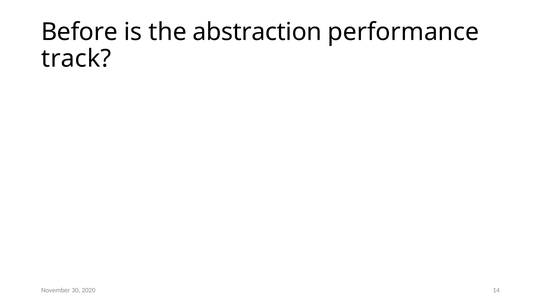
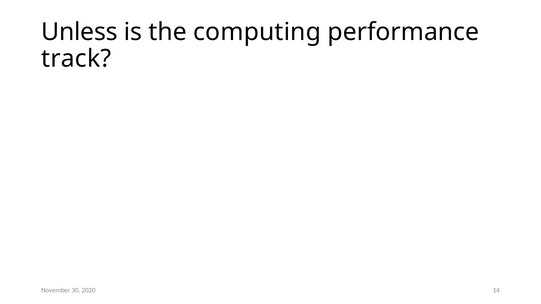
Before: Before -> Unless
abstraction: abstraction -> computing
